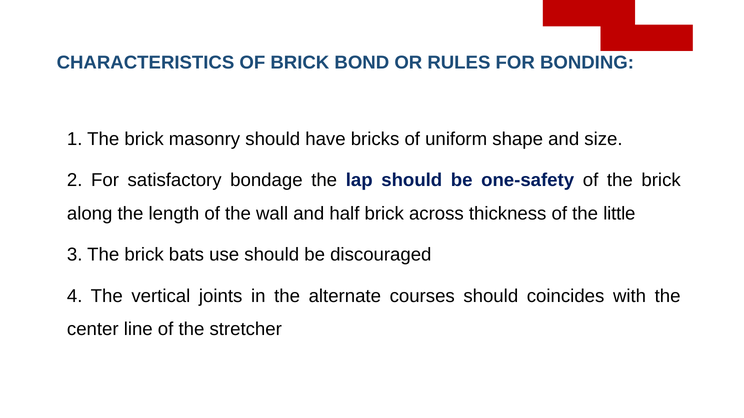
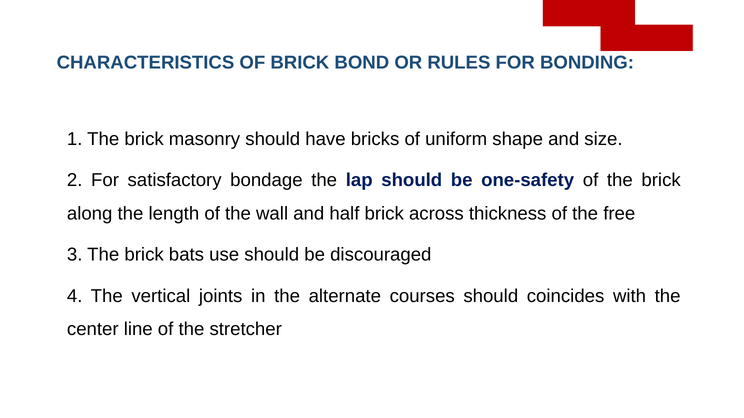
little: little -> free
